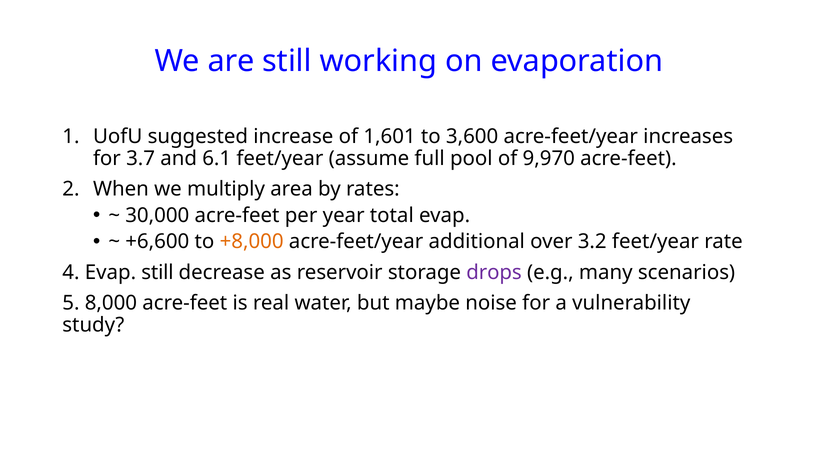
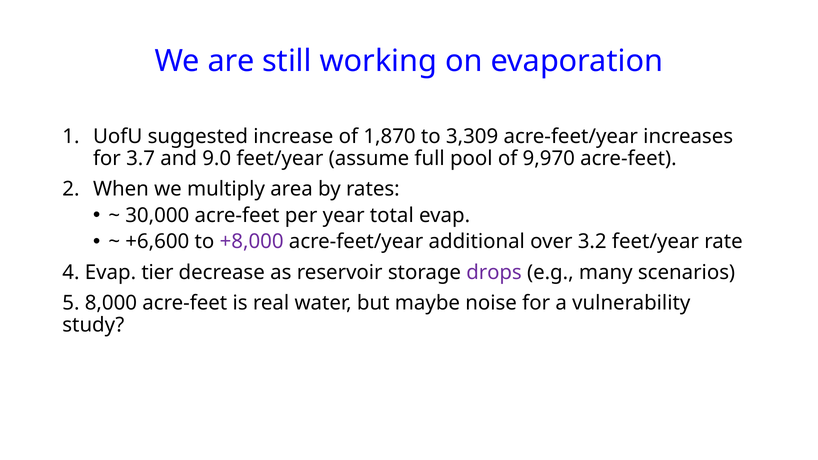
1,601: 1,601 -> 1,870
3,600: 3,600 -> 3,309
6.1: 6.1 -> 9.0
+8,000 colour: orange -> purple
Evap still: still -> tier
